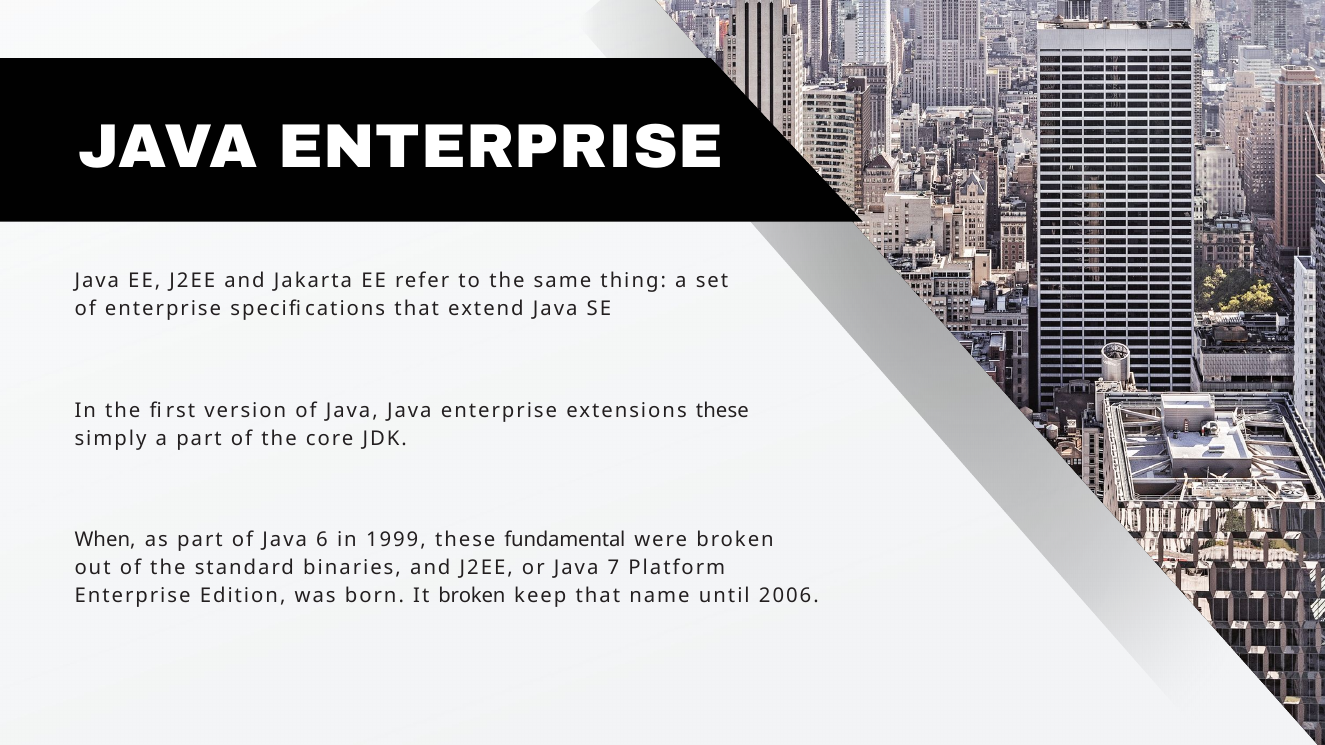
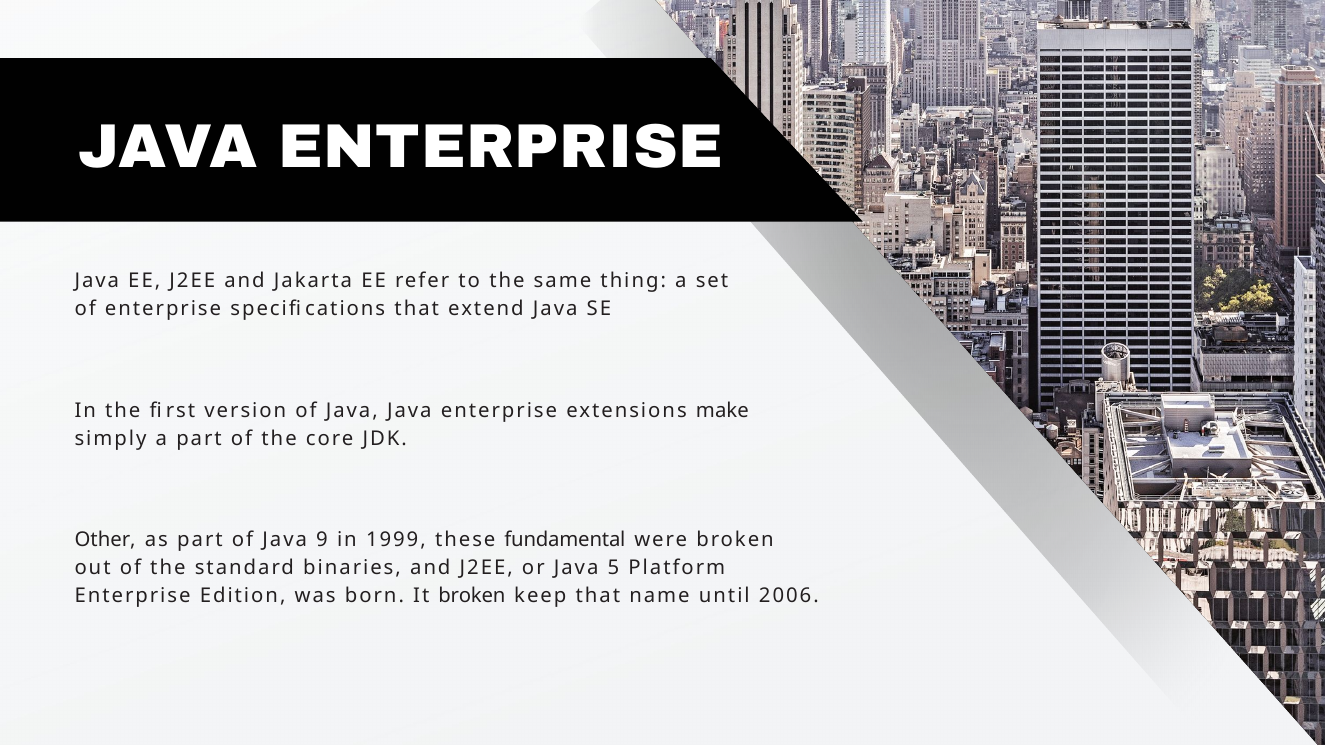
extensions these: these -> make
When: When -> Other
6: 6 -> 9
7: 7 -> 5
